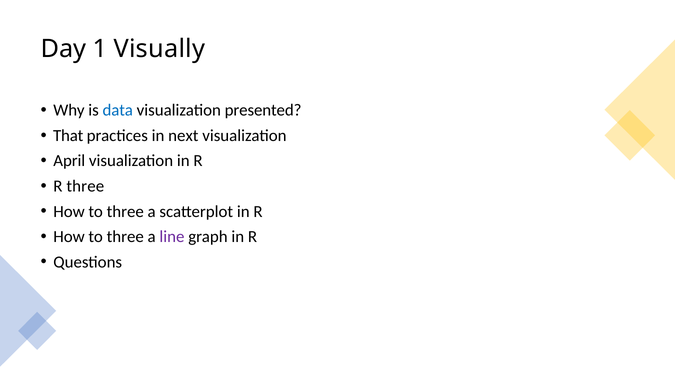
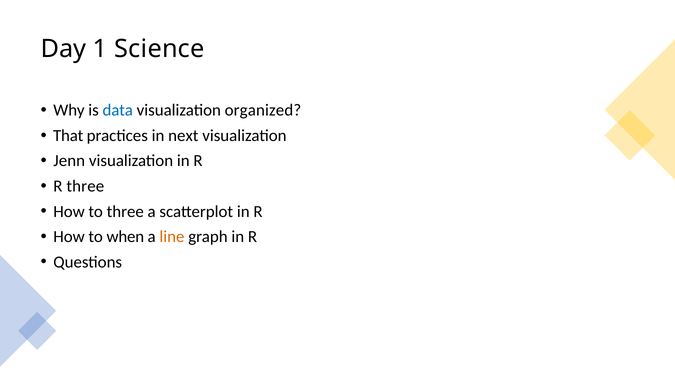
Visually: Visually -> Science
presented: presented -> organized
April: April -> Jenn
three at (125, 237): three -> when
line colour: purple -> orange
